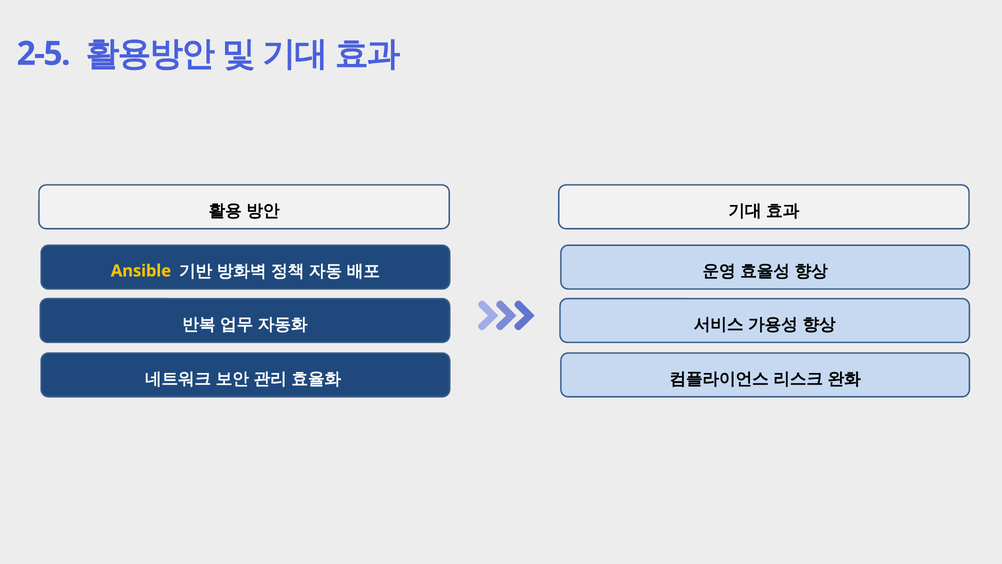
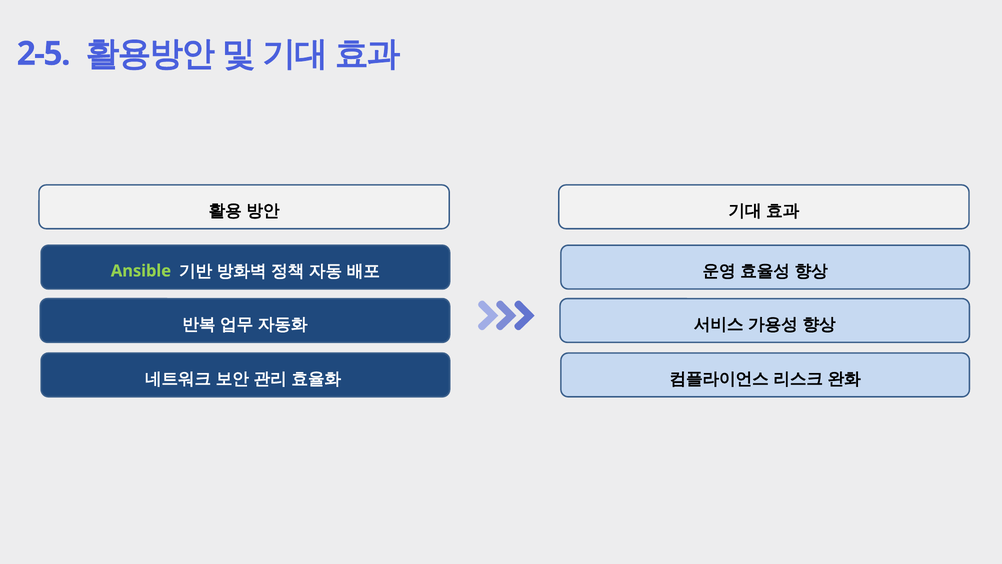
Ansible colour: yellow -> light green
